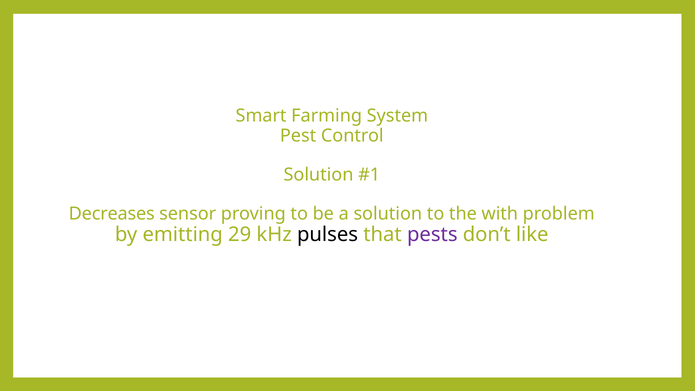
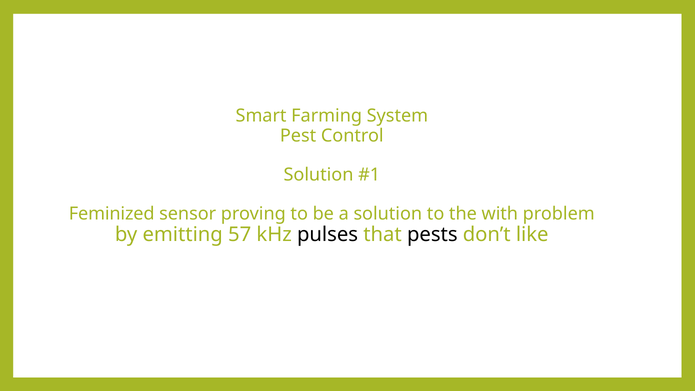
Decreases: Decreases -> Feminized
29: 29 -> 57
pests colour: purple -> black
